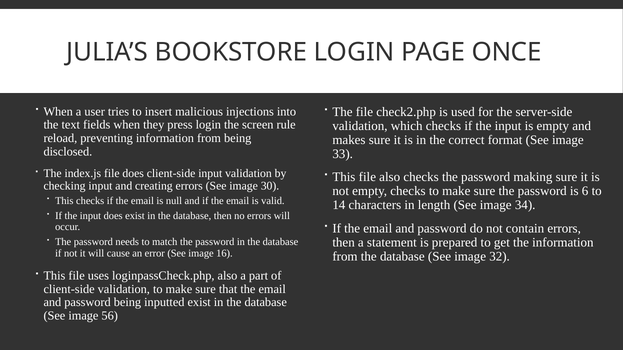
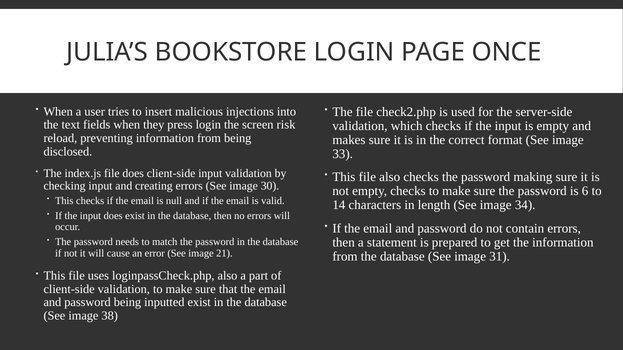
rule: rule -> risk
16: 16 -> 21
32: 32 -> 31
56: 56 -> 38
